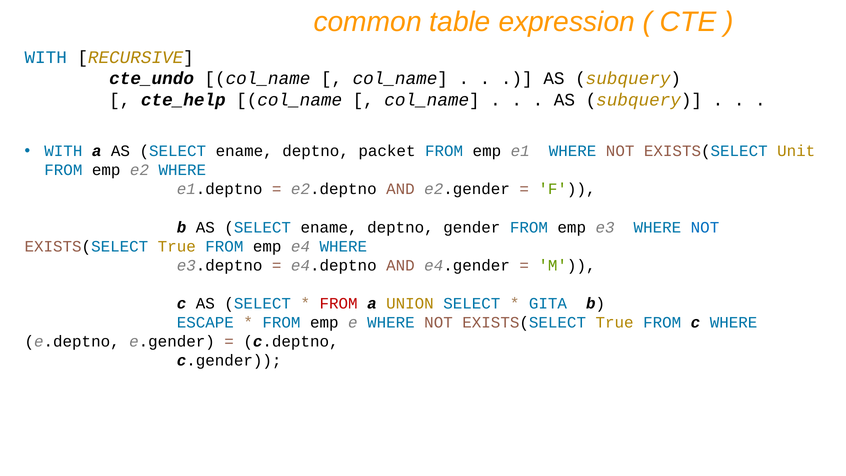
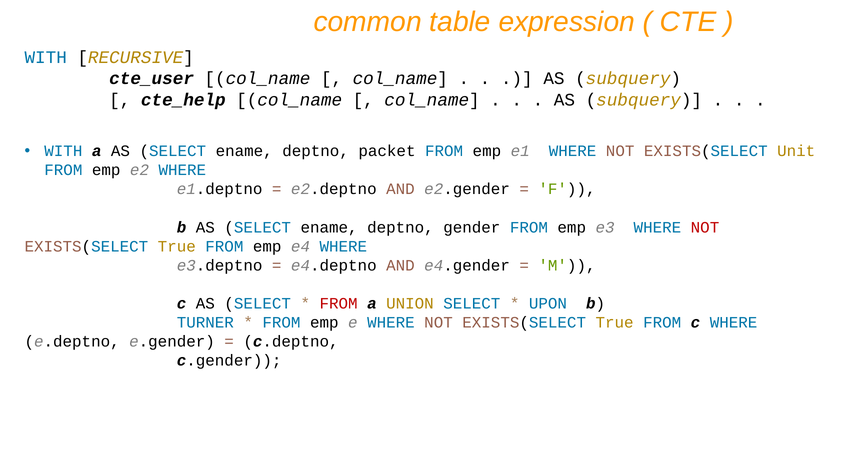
cte_undo: cte_undo -> cte_user
NOT at (705, 227) colour: blue -> red
GITA: GITA -> UPON
ESCAPE: ESCAPE -> TURNER
